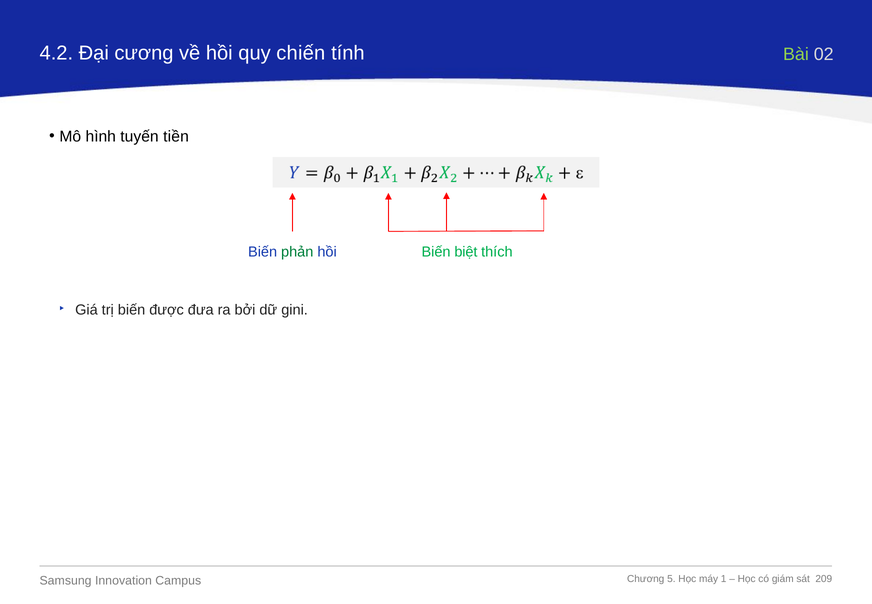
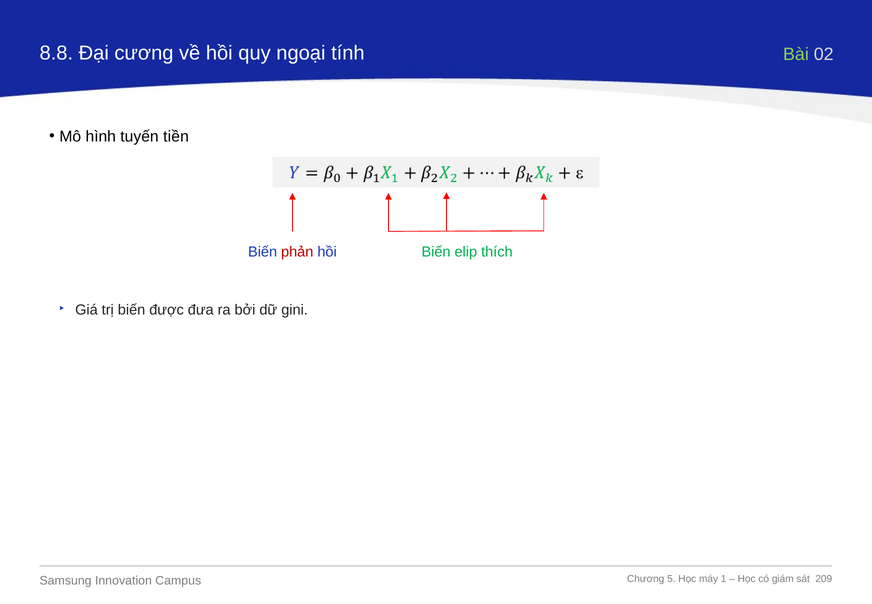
4.2: 4.2 -> 8.8
chiến: chiến -> ngoại
phản colour: green -> red
biệt: biệt -> elip
